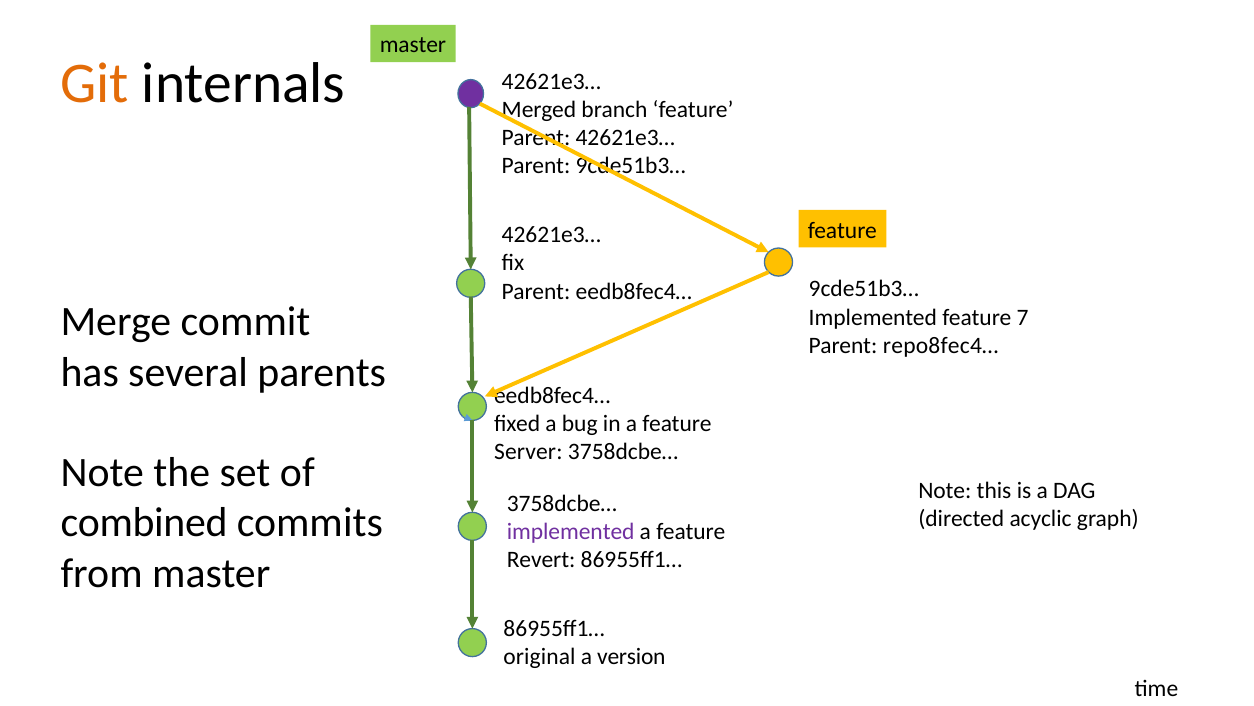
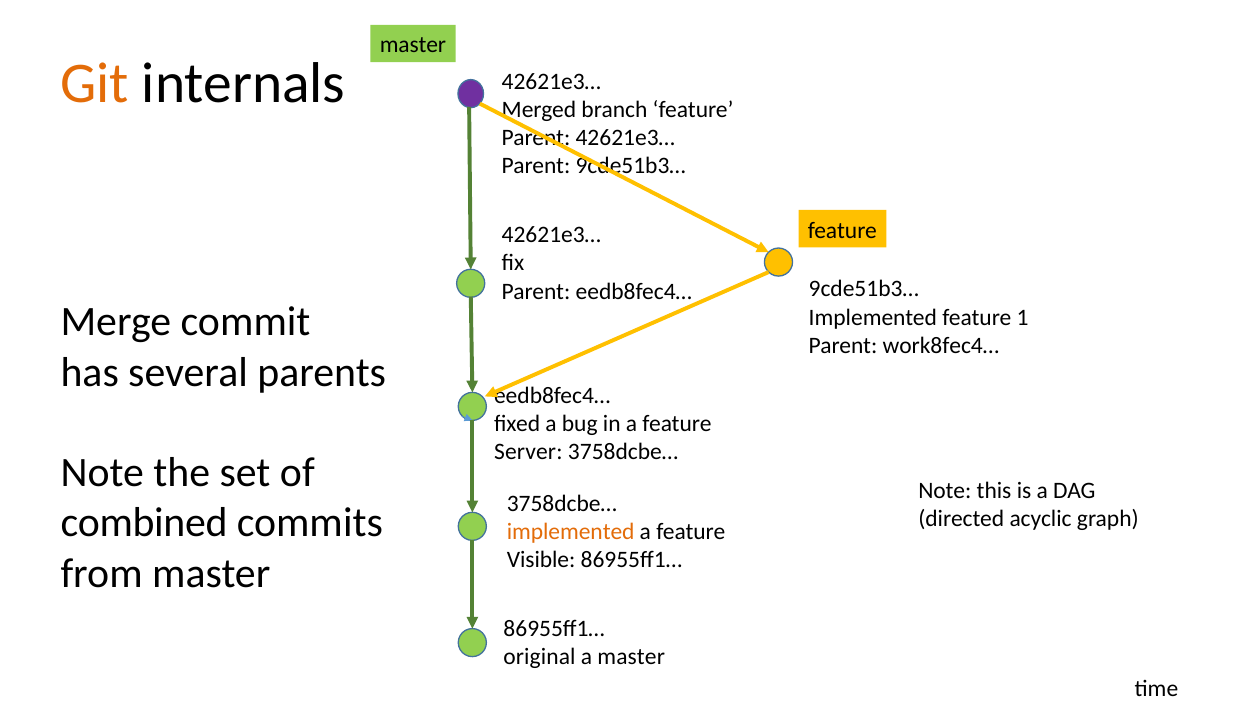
7: 7 -> 1
repo8fec4…: repo8fec4… -> work8fec4…
implemented at (571, 532) colour: purple -> orange
Revert: Revert -> Visible
a version: version -> master
